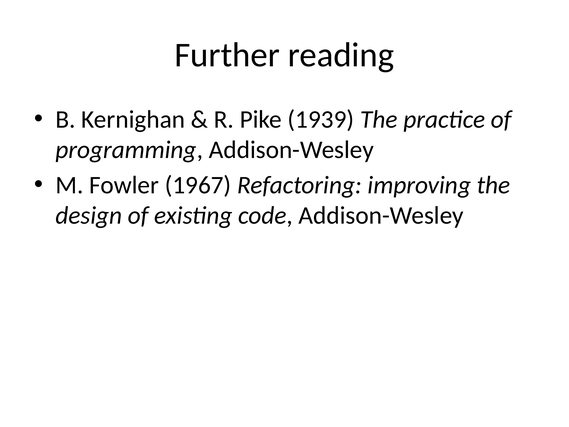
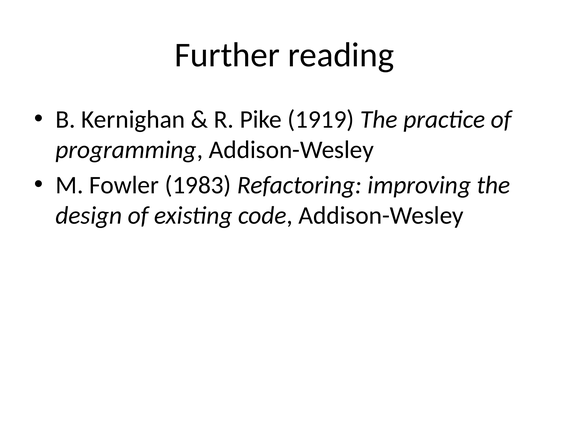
1939: 1939 -> 1919
1967: 1967 -> 1983
